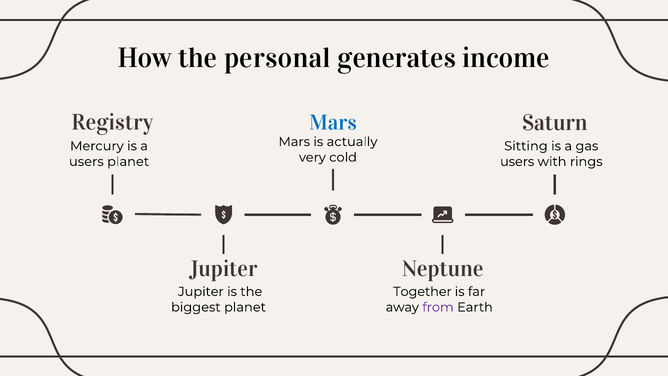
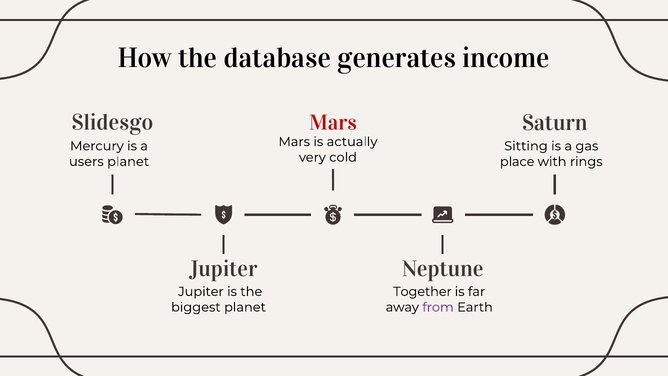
personal: personal -> database
Registry: Registry -> Slidesgo
Mars at (333, 123) colour: blue -> red
users at (517, 162): users -> place
